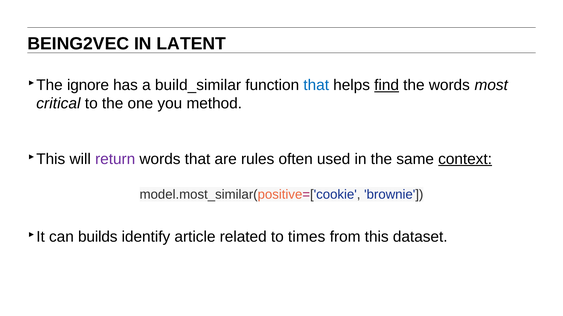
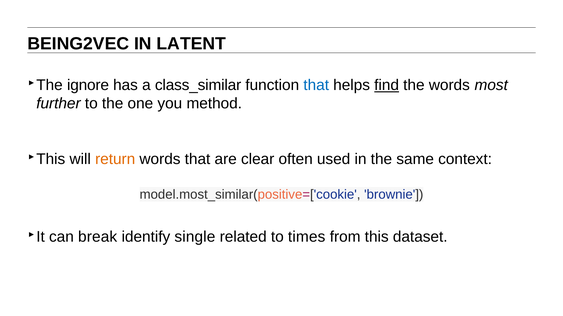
build_similar: build_similar -> class_similar
critical: critical -> further
return colour: purple -> orange
rules: rules -> clear
context underline: present -> none
builds: builds -> break
article: article -> single
